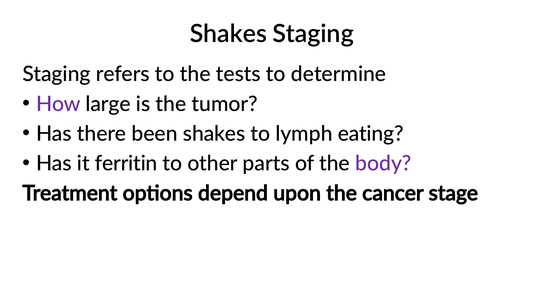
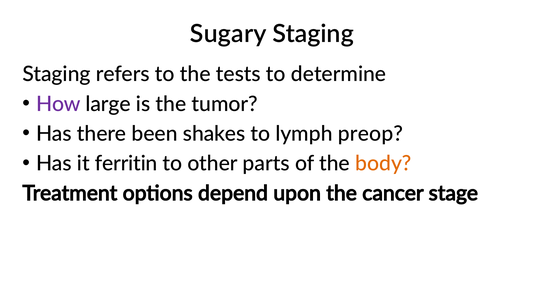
Shakes at (228, 34): Shakes -> Sugary
eating: eating -> preop
body colour: purple -> orange
